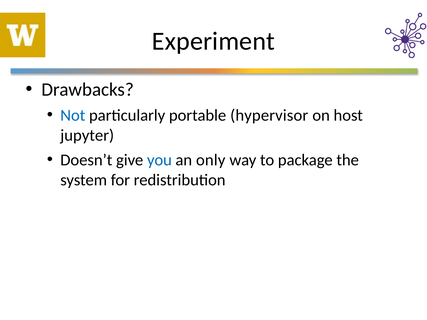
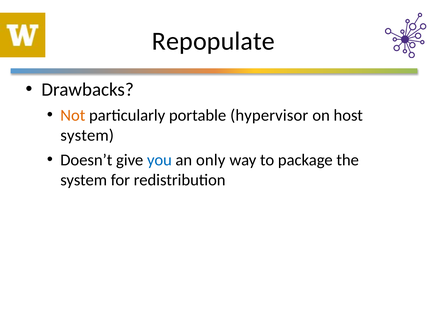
Experiment: Experiment -> Repopulate
Not colour: blue -> orange
jupyter at (87, 135): jupyter -> system
